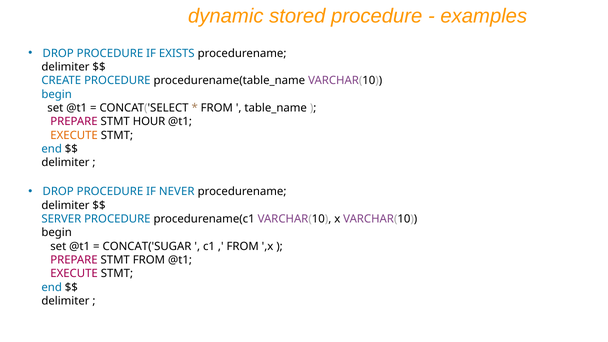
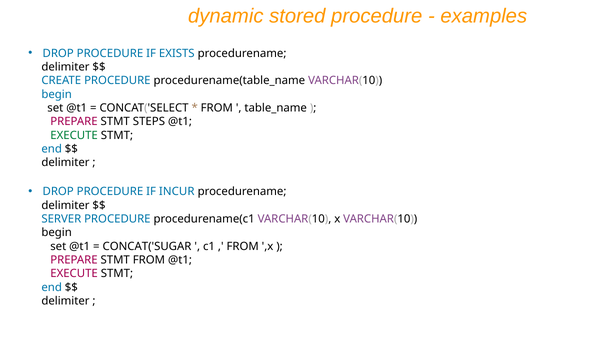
HOUR: HOUR -> STEPS
EXECUTE at (74, 135) colour: orange -> green
NEVER: NEVER -> INCUR
